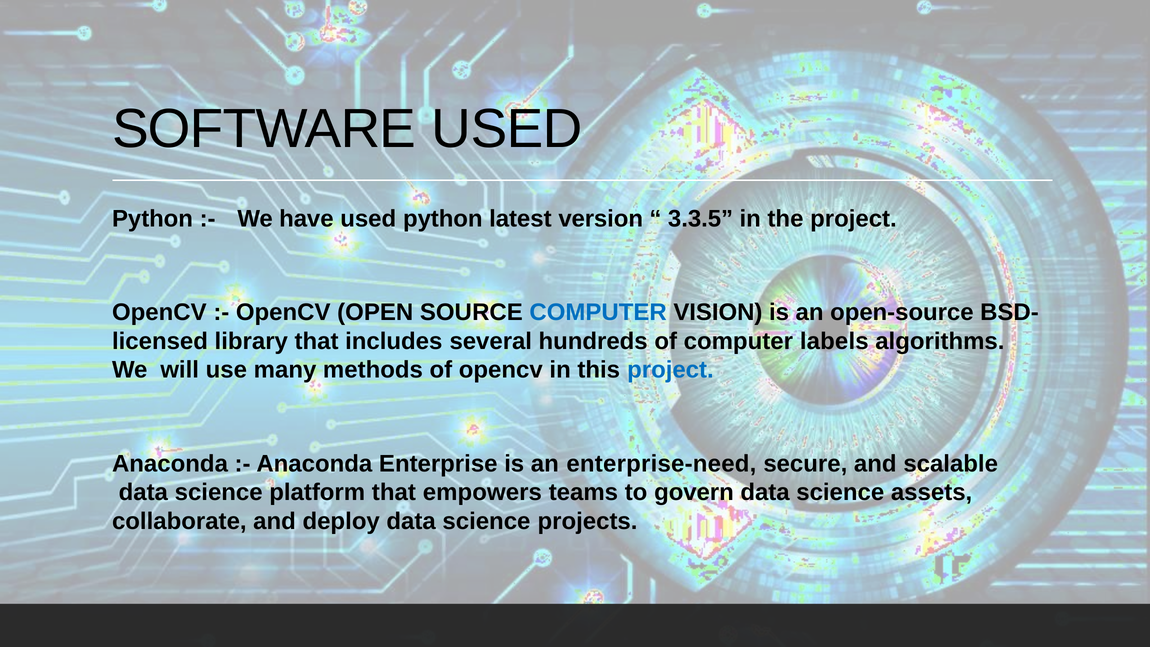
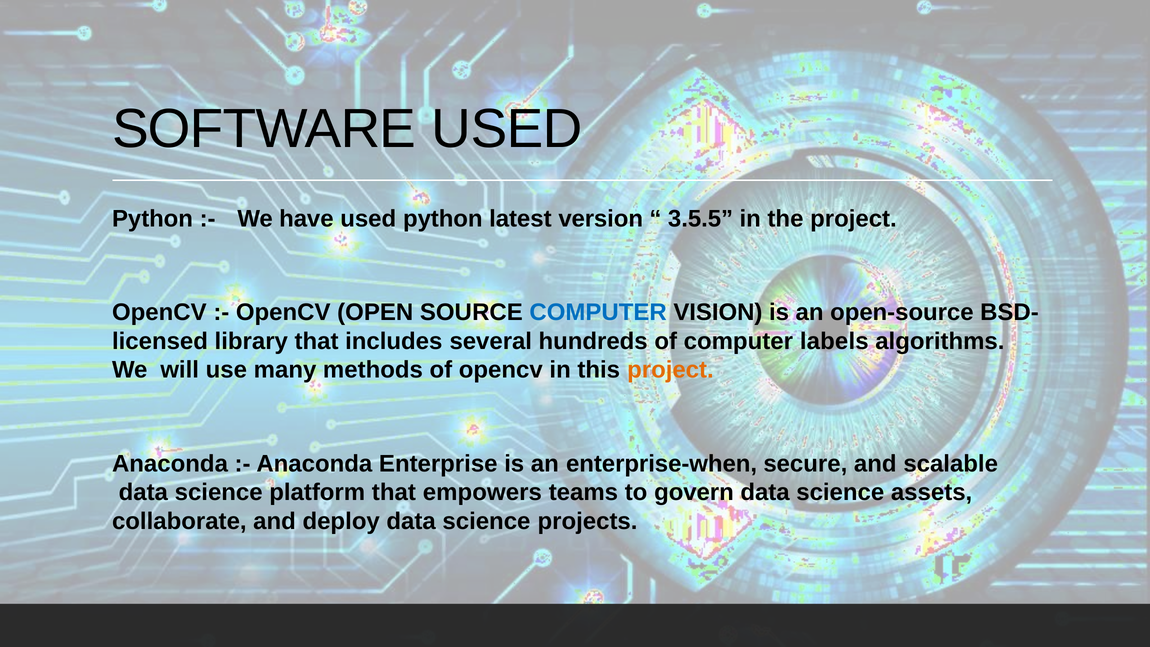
3.3.5: 3.3.5 -> 3.5.5
project at (670, 370) colour: blue -> orange
enterprise-need: enterprise-need -> enterprise-when
